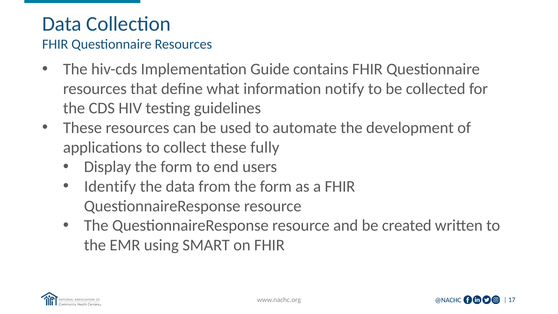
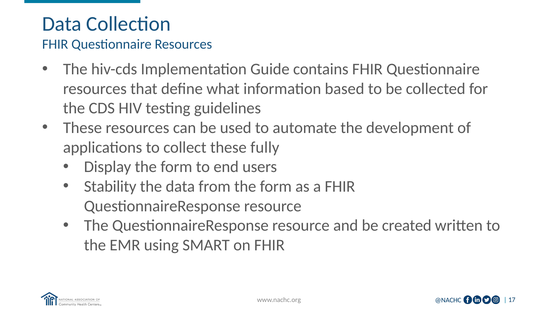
notify: notify -> based
Identify: Identify -> Stability
